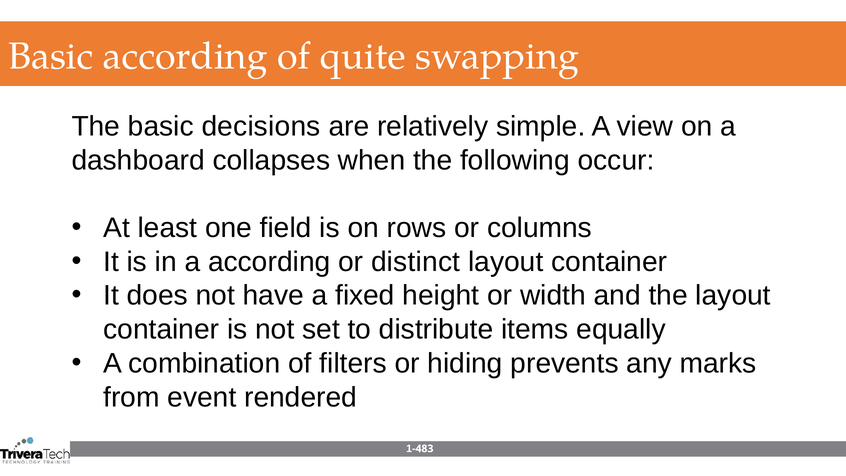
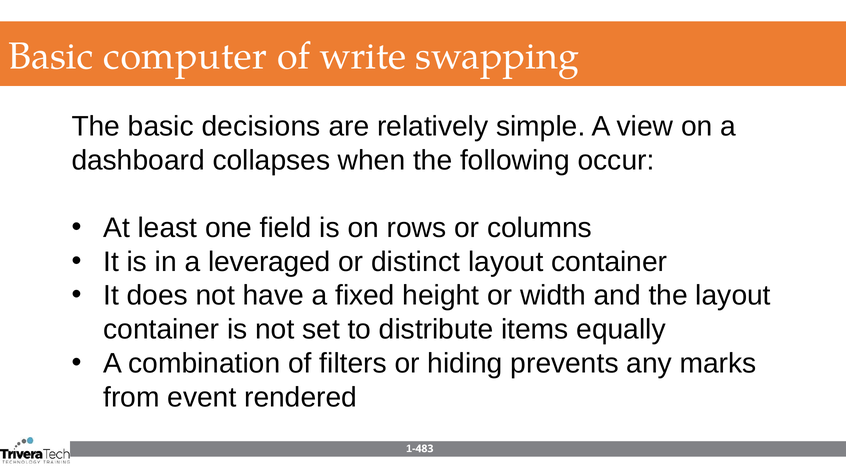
Basic according: according -> computer
quite: quite -> write
a according: according -> leveraged
